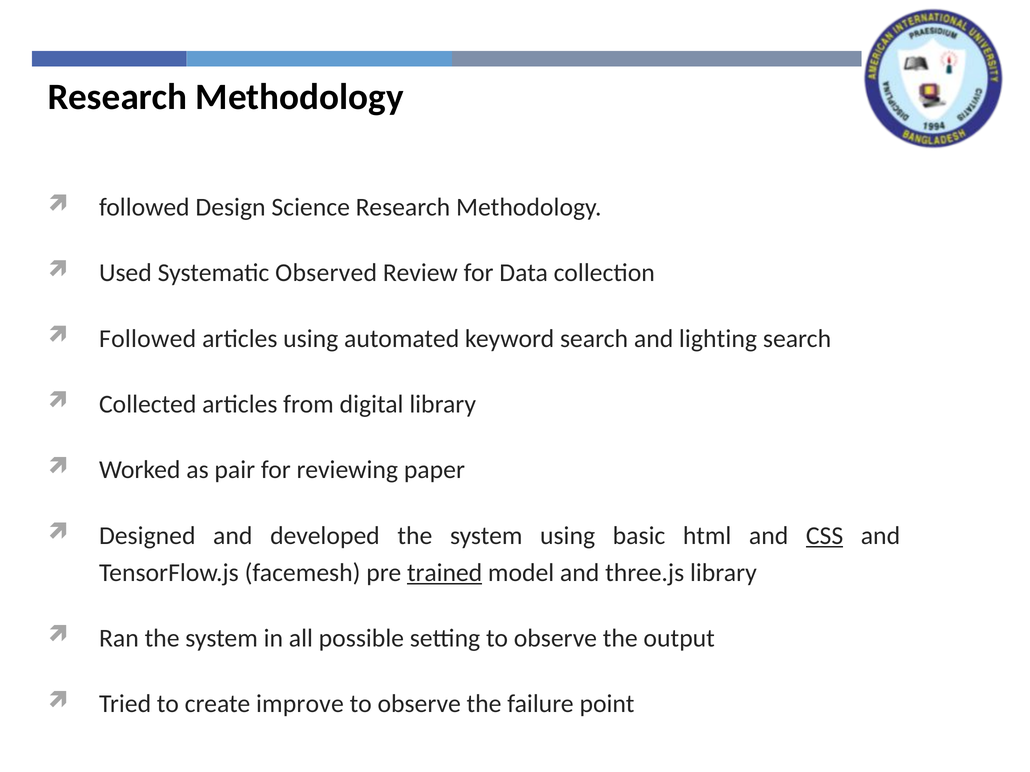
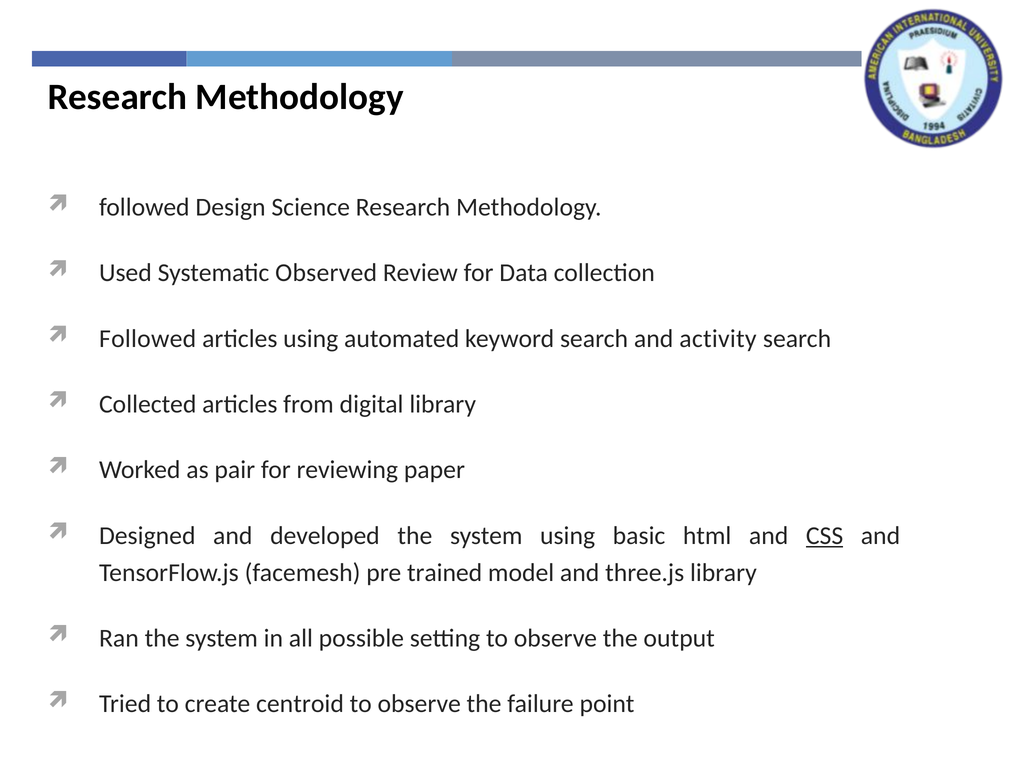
lighting: lighting -> activity
trained underline: present -> none
improve: improve -> centroid
